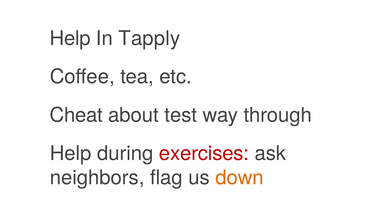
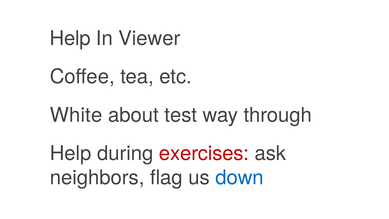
Tapply: Tapply -> Viewer
Cheat: Cheat -> White
down colour: orange -> blue
